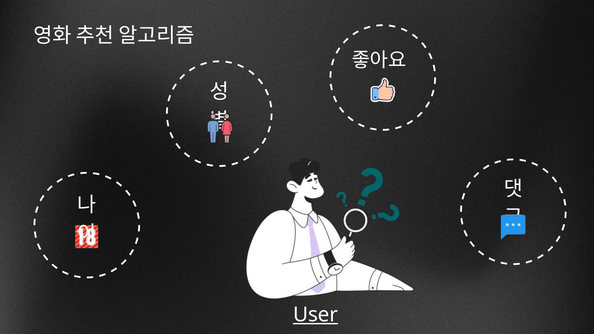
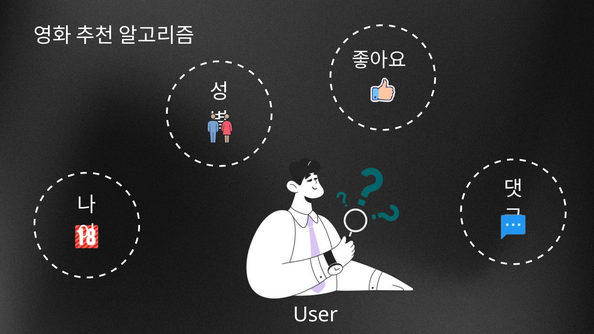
User underline: present -> none
